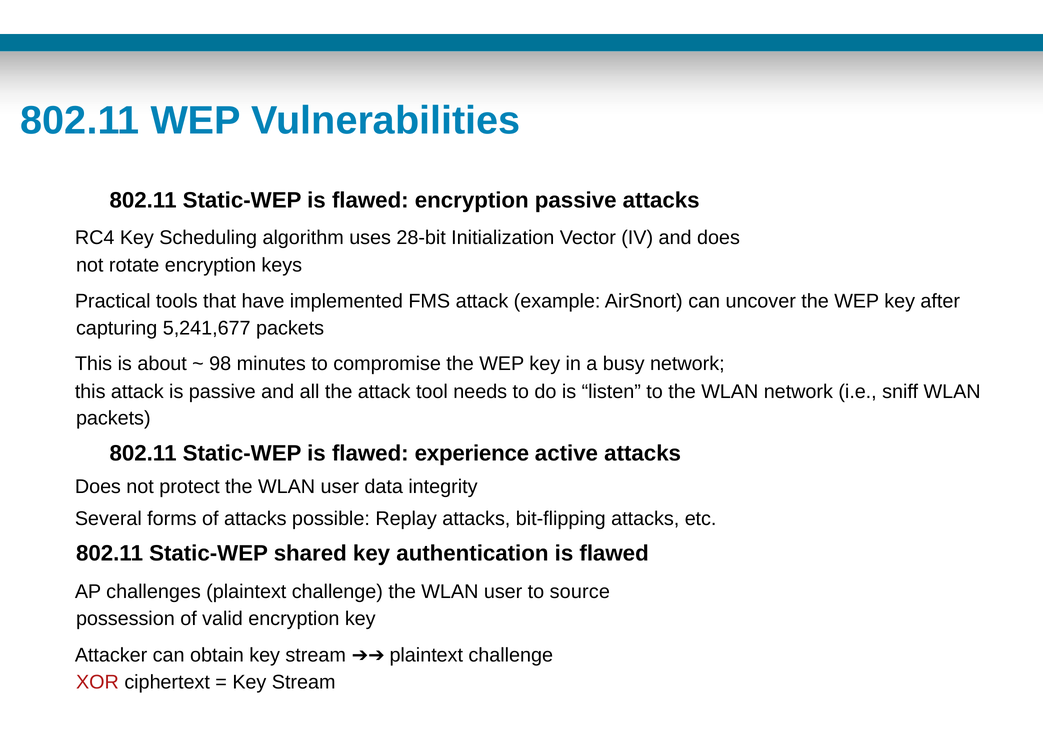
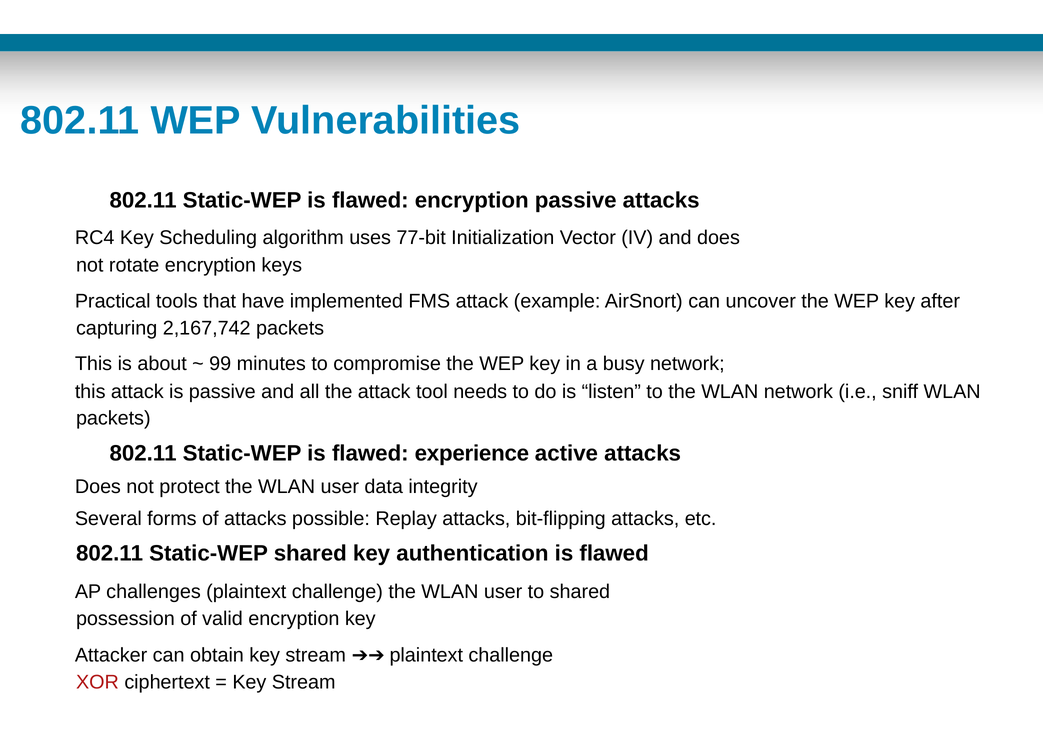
28-bit: 28-bit -> 77-bit
5,241,677: 5,241,677 -> 2,167,742
98: 98 -> 99
to source: source -> shared
